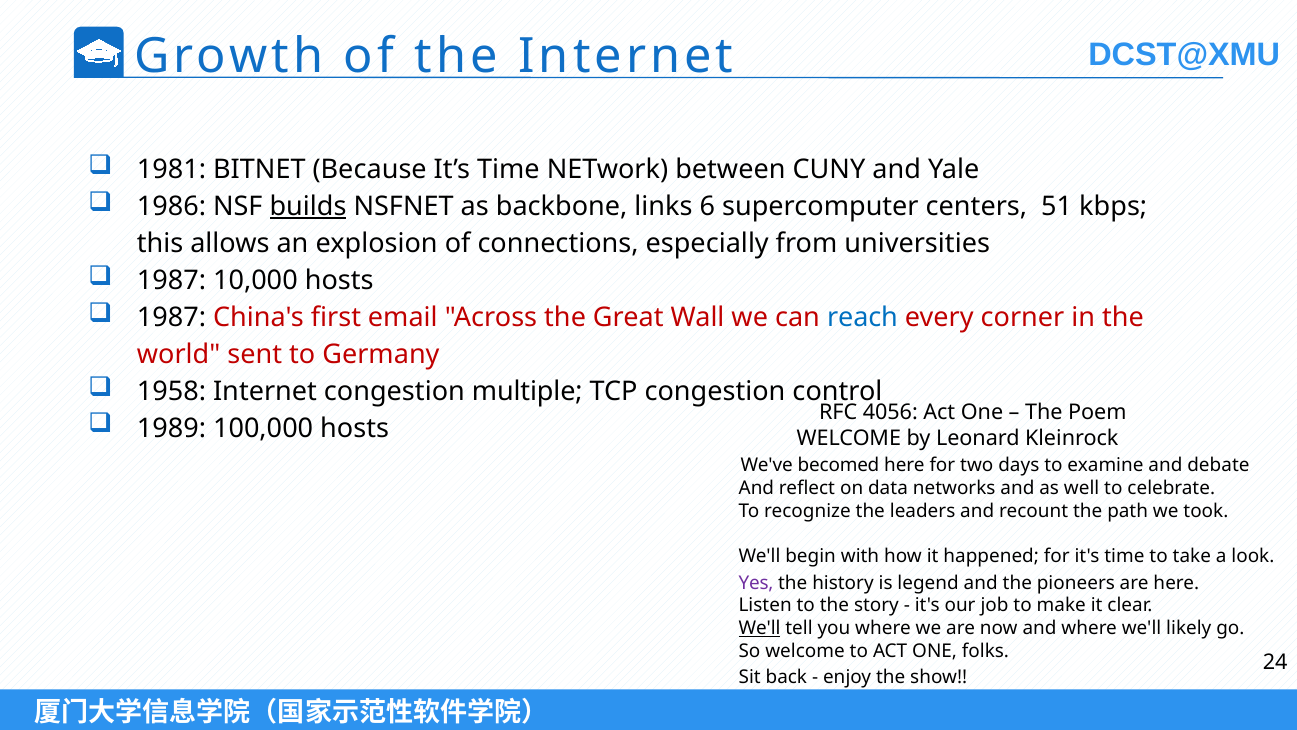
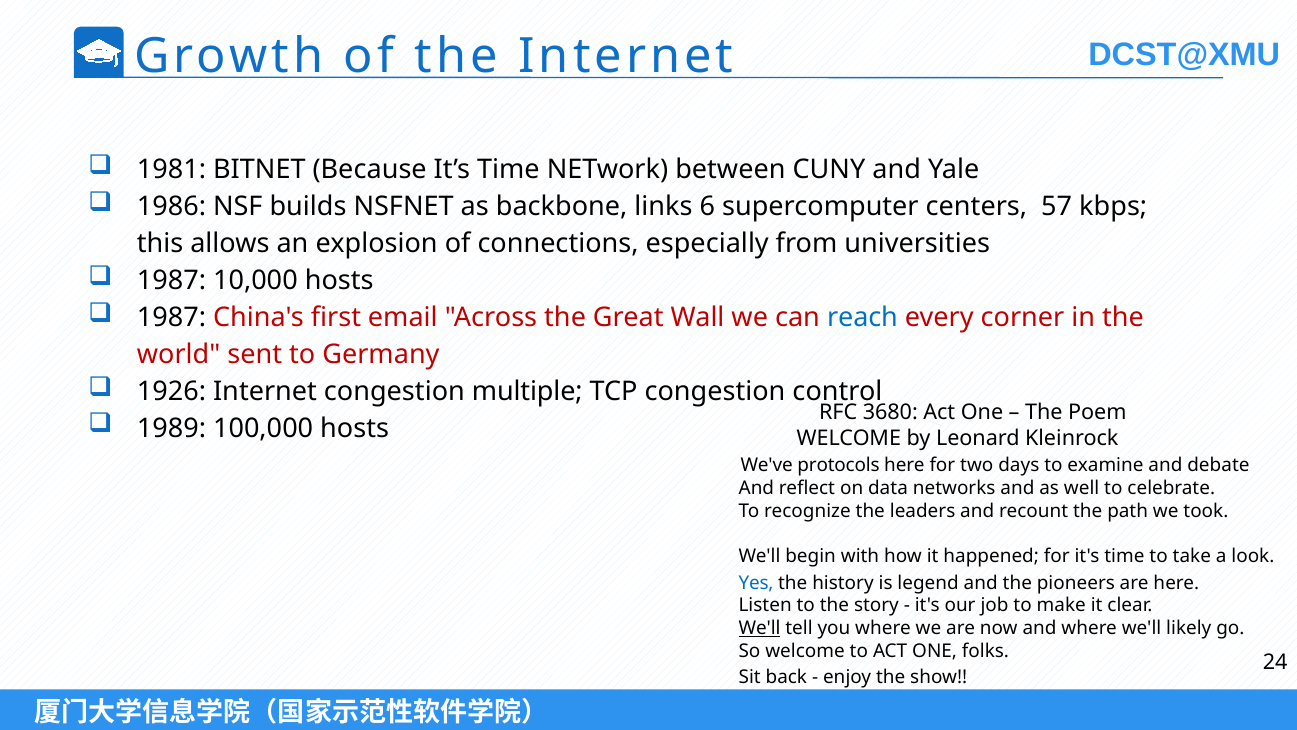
builds underline: present -> none
51: 51 -> 57
1958: 1958 -> 1926
4056: 4056 -> 3680
becomed: becomed -> protocols
Yes colour: purple -> blue
